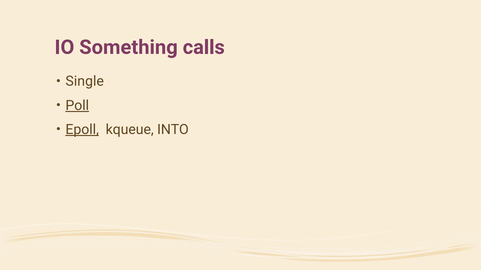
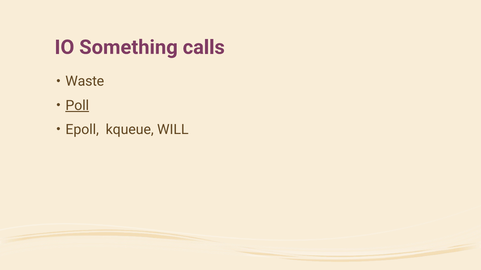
Single: Single -> Waste
Epoll underline: present -> none
INTO: INTO -> WILL
